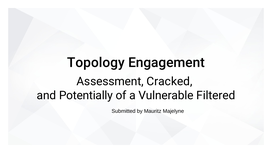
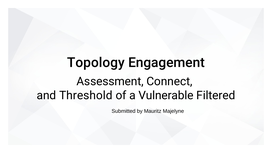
Cracked: Cracked -> Connect
Potentially: Potentially -> Threshold
